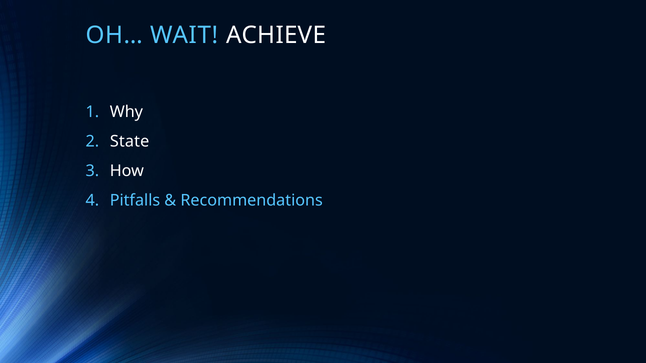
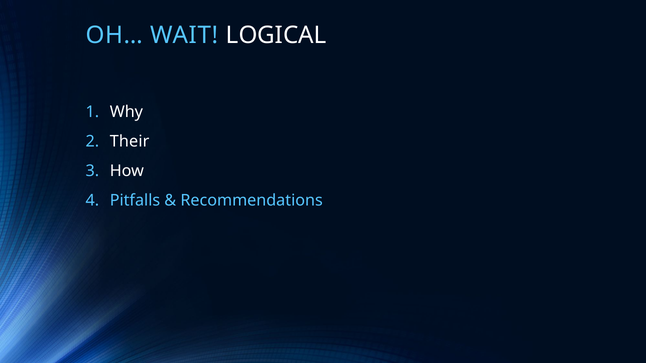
ACHIEVE: ACHIEVE -> LOGICAL
State: State -> Their
